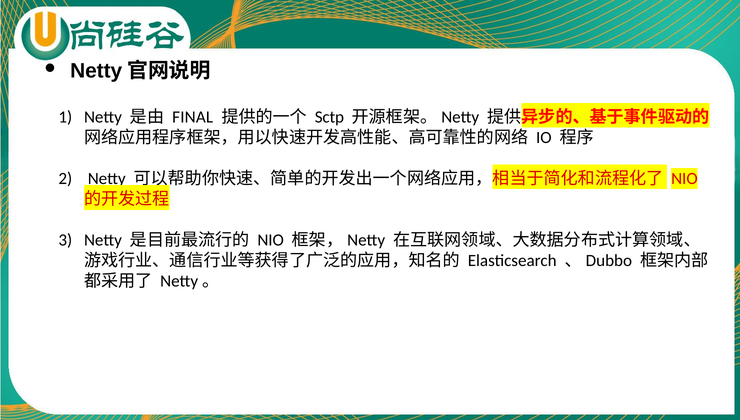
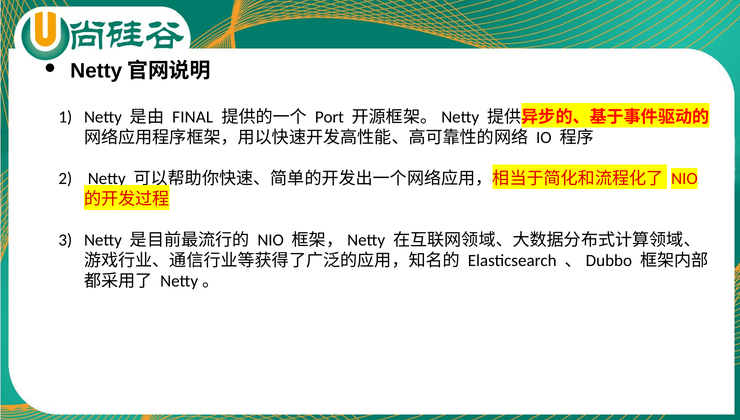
Sctp: Sctp -> Port
